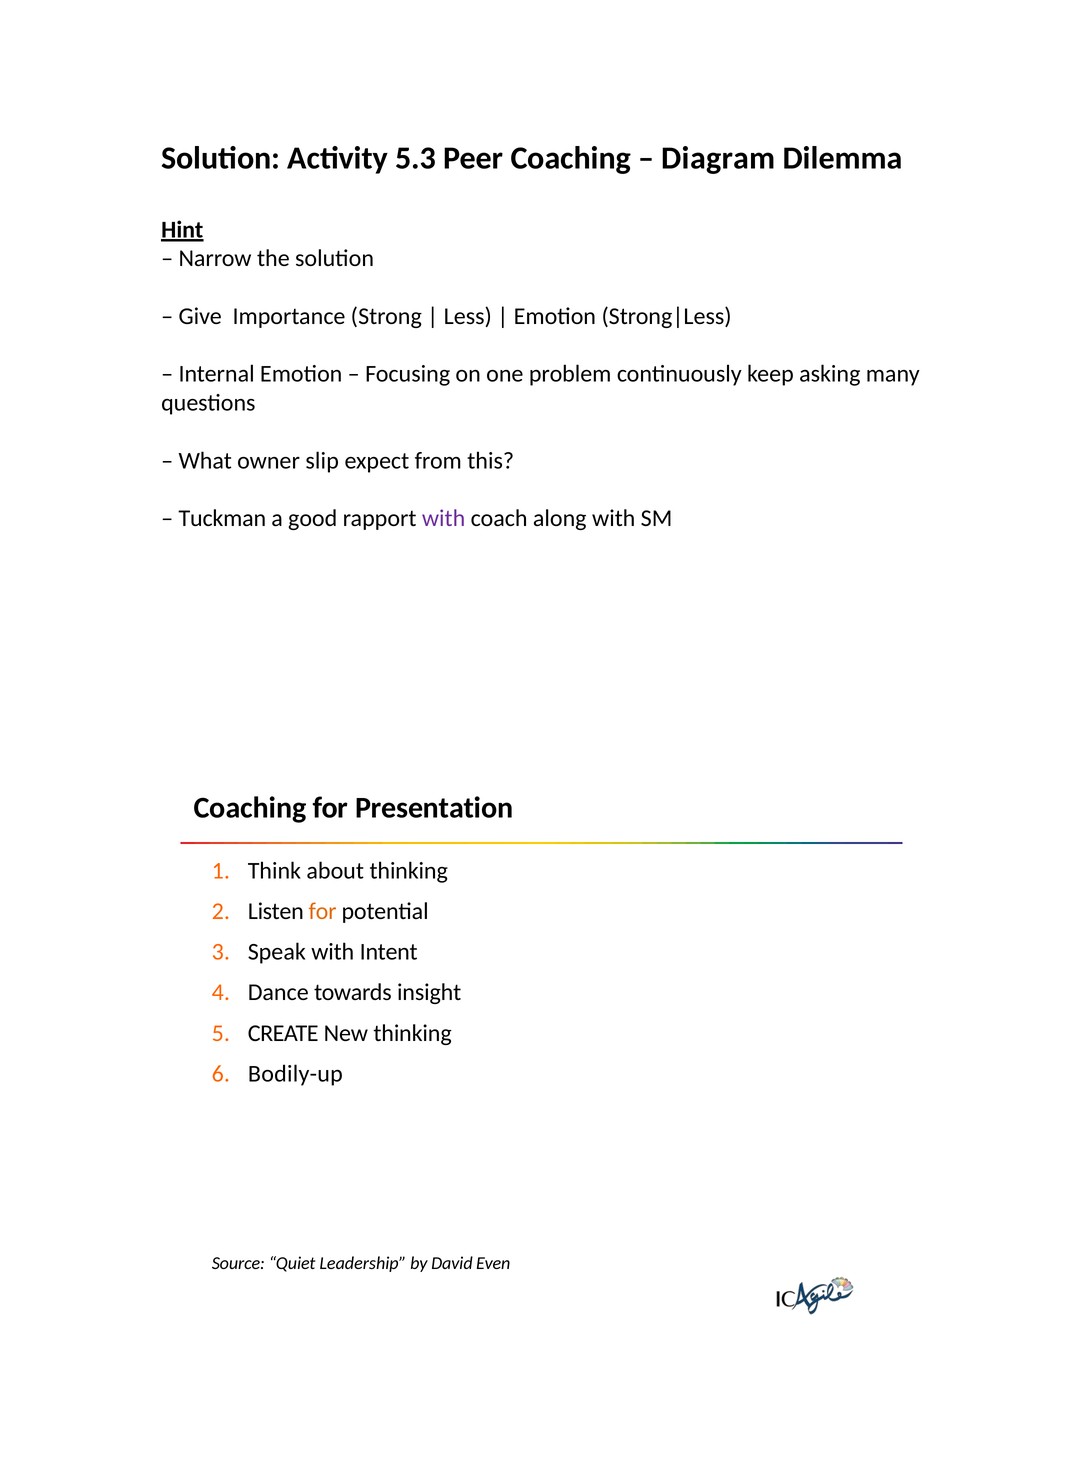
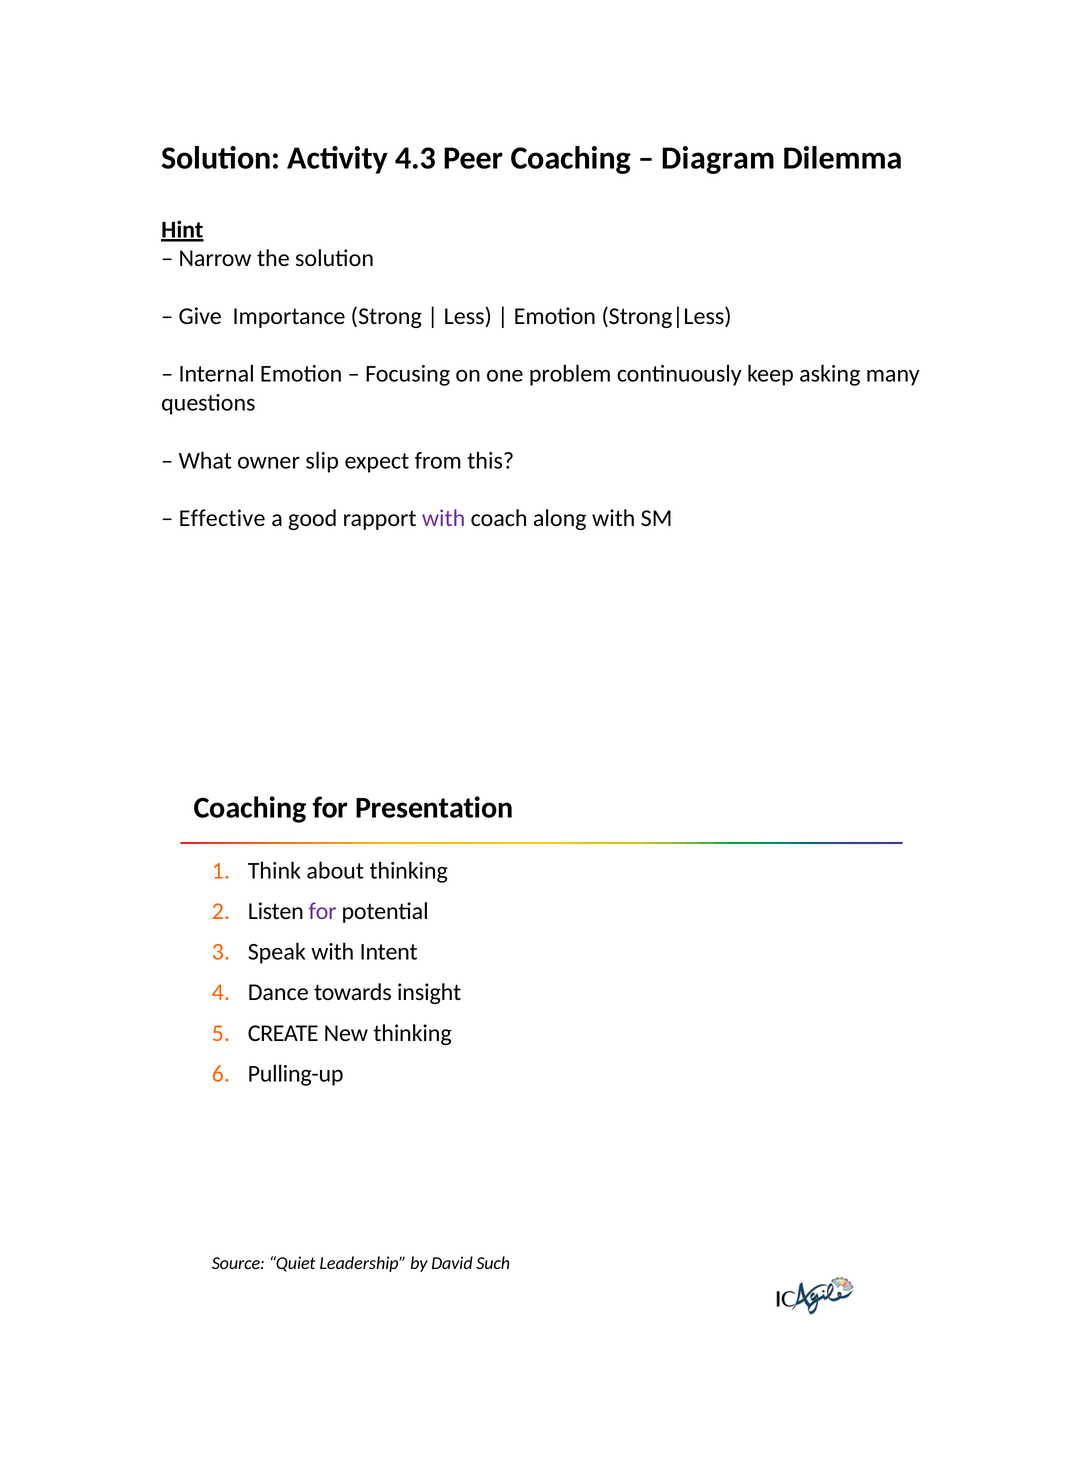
5.3: 5.3 -> 4.3
Tuckman: Tuckman -> Effective
for at (323, 911) colour: orange -> purple
Bodily-up: Bodily-up -> Pulling-up
Even: Even -> Such
